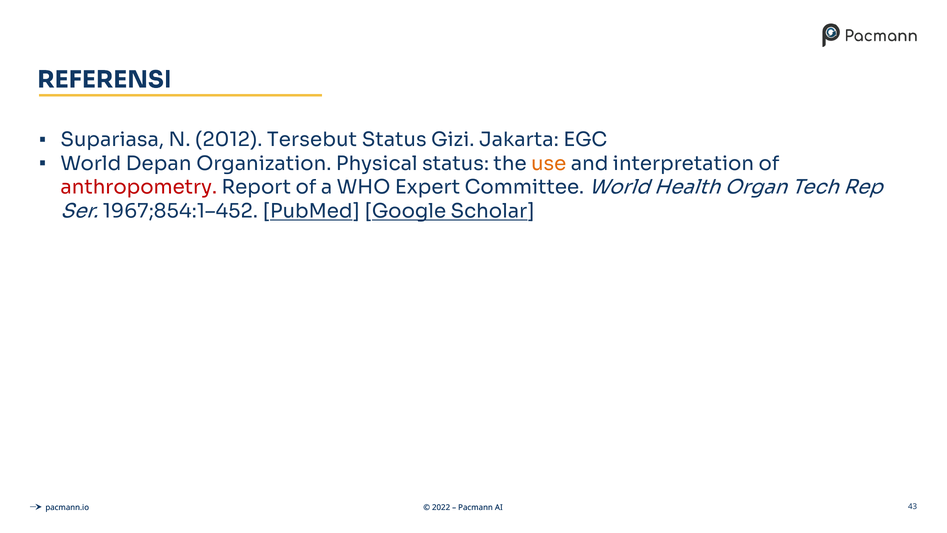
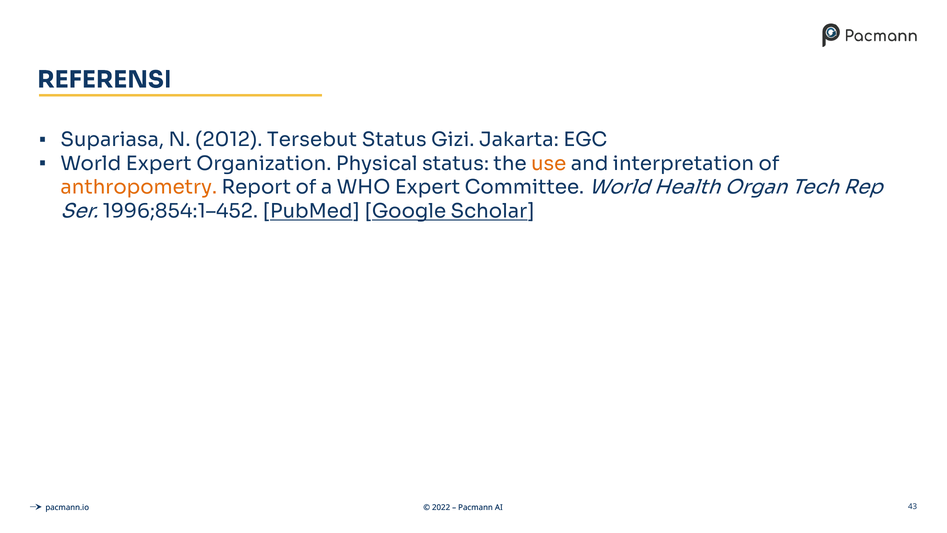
World Depan: Depan -> Expert
anthropometry colour: red -> orange
1967;854:1–452: 1967;854:1–452 -> 1996;854:1–452
